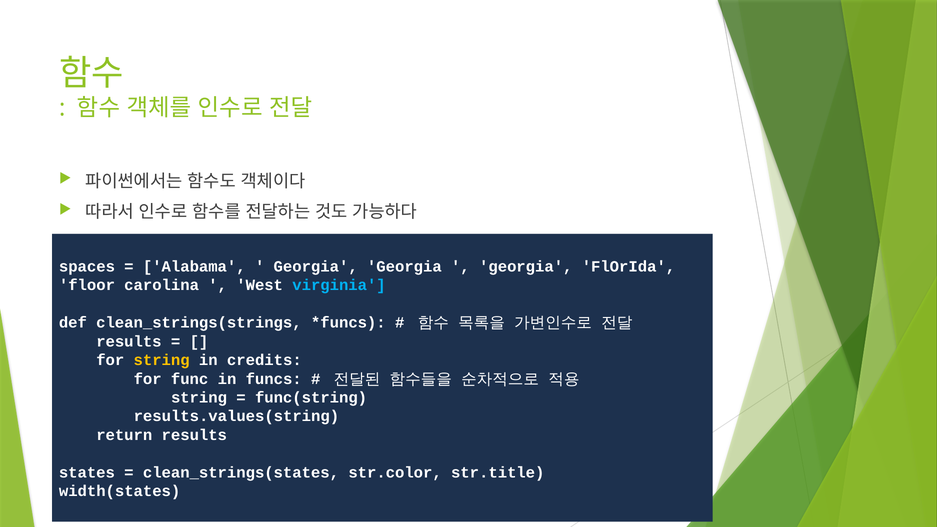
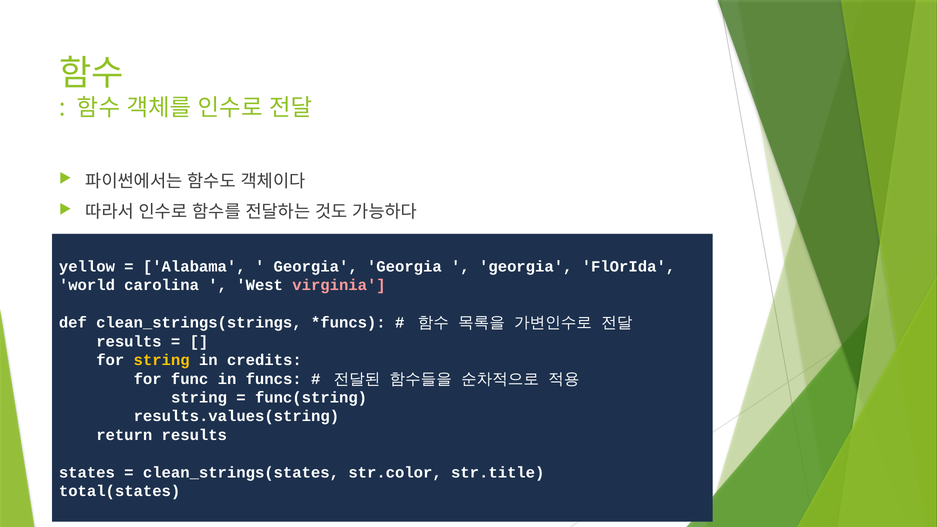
spaces: spaces -> yellow
floor: floor -> world
virginia colour: light blue -> pink
width(states: width(states -> total(states
